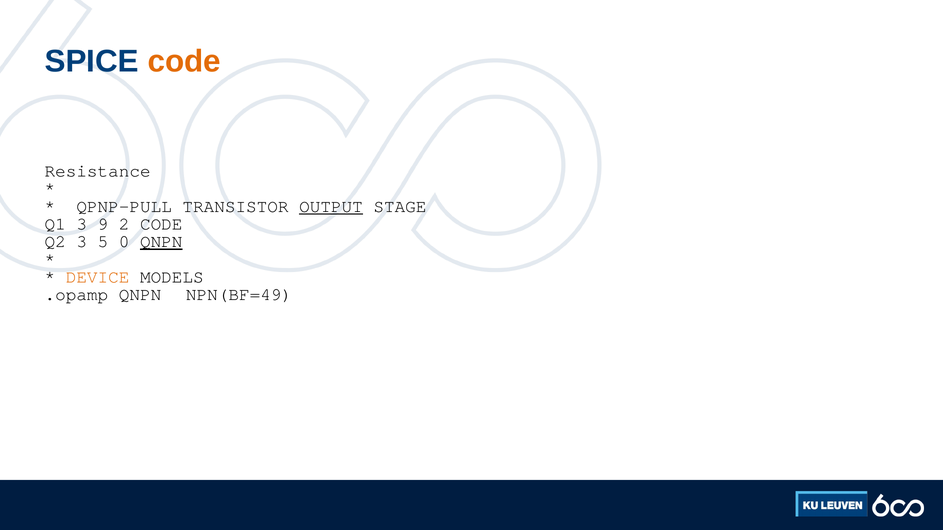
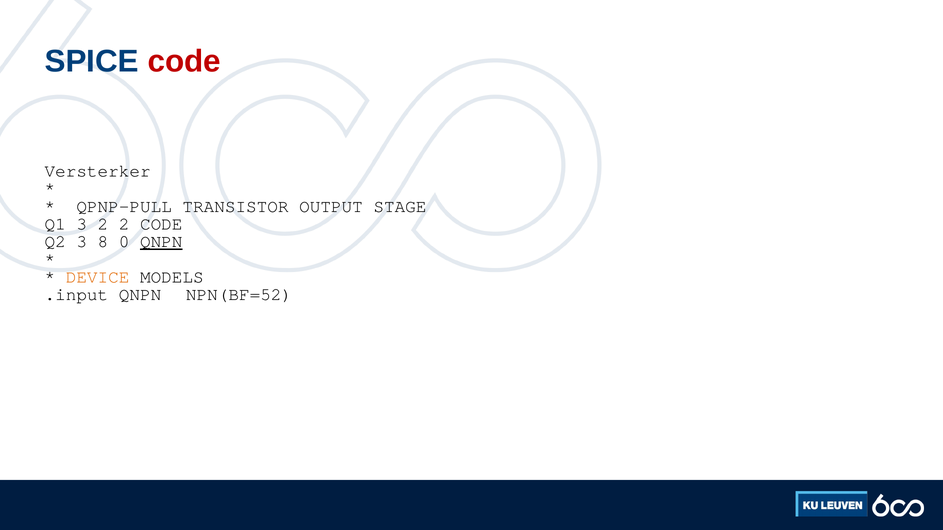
code at (184, 61) colour: orange -> red
Resistance: Resistance -> Versterker
OUTPUT underline: present -> none
3 9: 9 -> 2
5: 5 -> 8
.opamp: .opamp -> .input
NPN(BF=49: NPN(BF=49 -> NPN(BF=52
